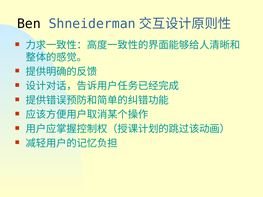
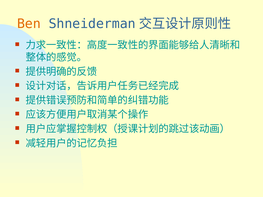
Ben colour: black -> orange
